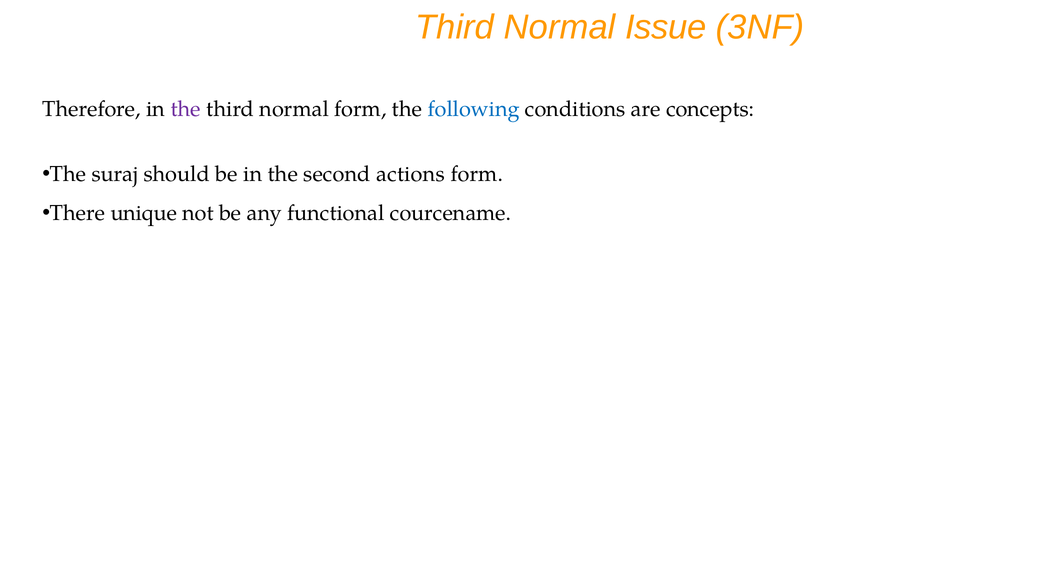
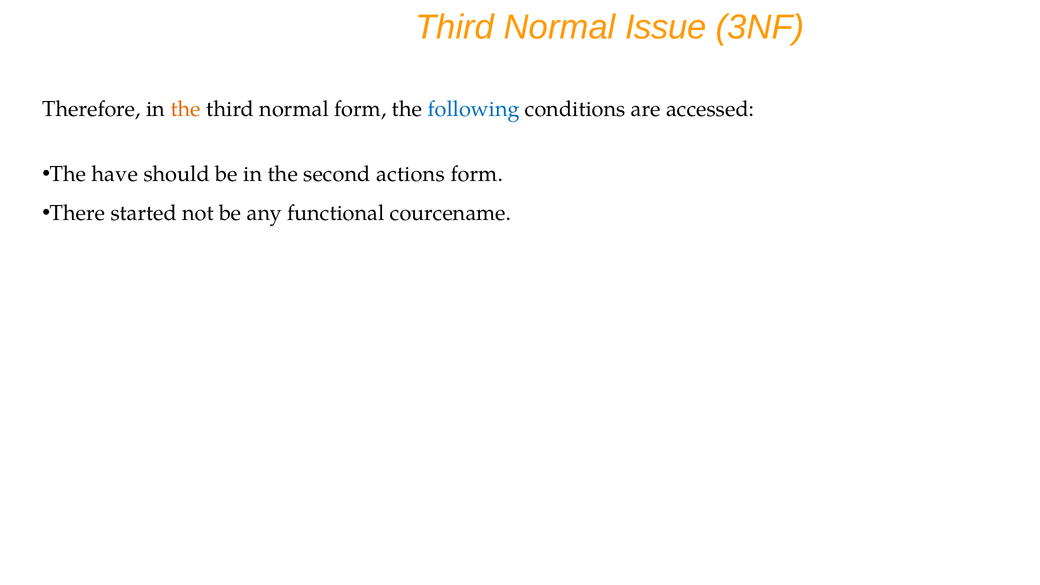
the at (186, 109) colour: purple -> orange
concepts: concepts -> accessed
suraj: suraj -> have
unique: unique -> started
